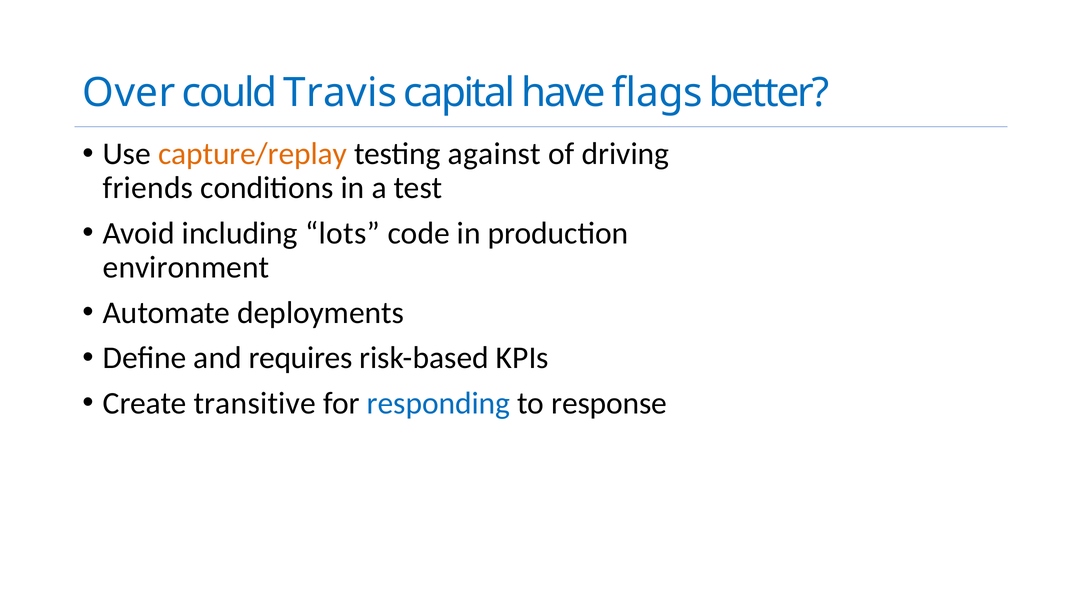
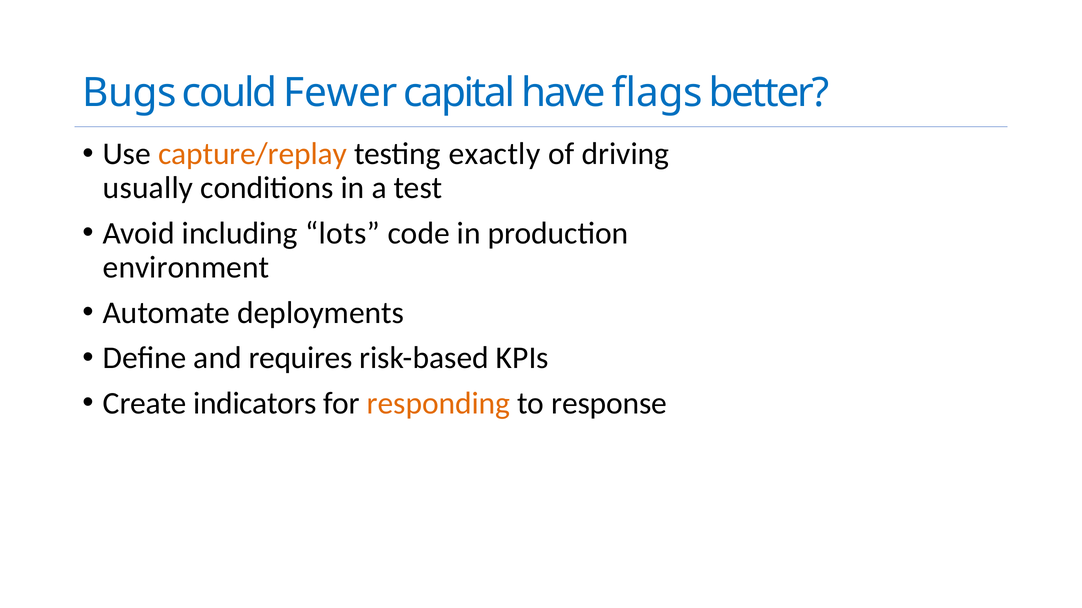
Over: Over -> Bugs
Travis: Travis -> Fewer
against: against -> exactly
friends: friends -> usually
transitive: transitive -> indicators
responding colour: blue -> orange
